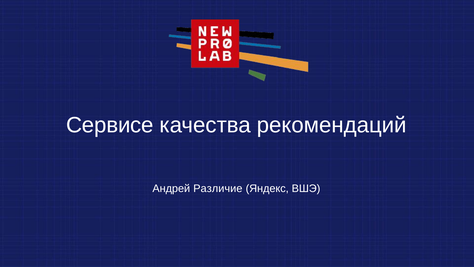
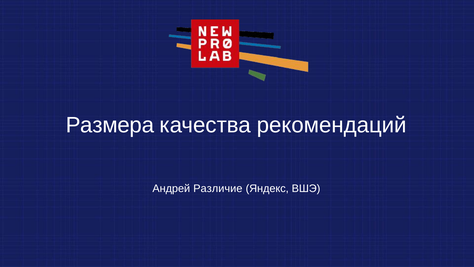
Сервисе: Сервисе -> Размера
